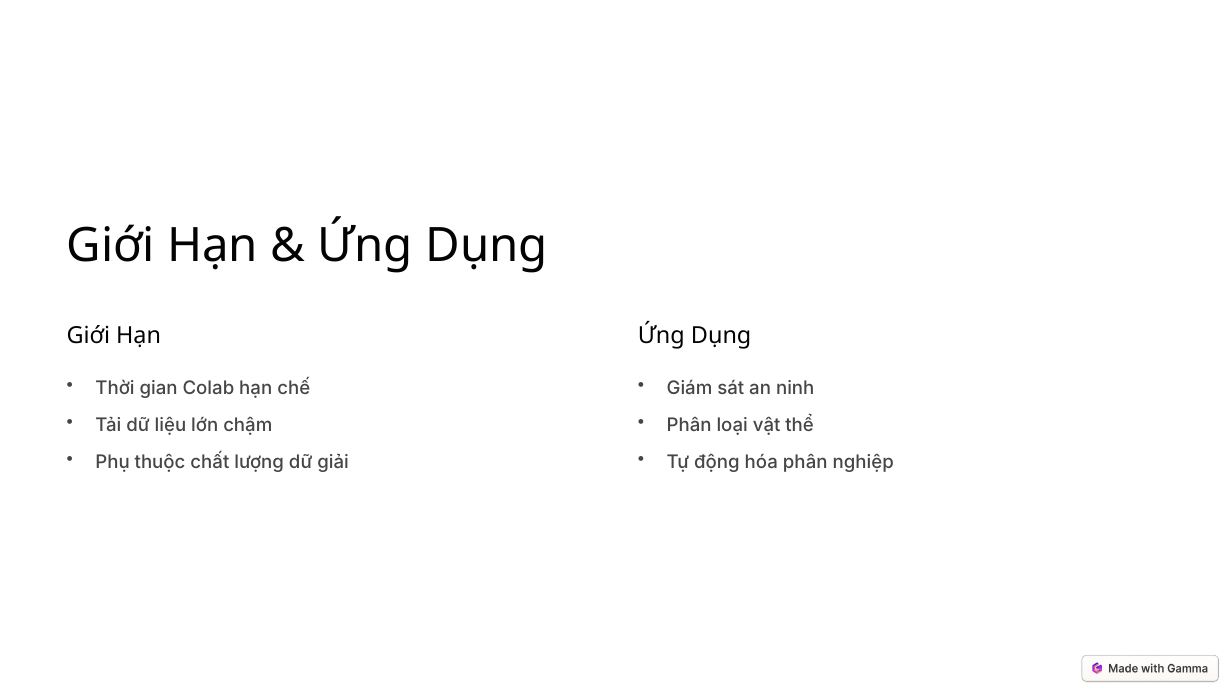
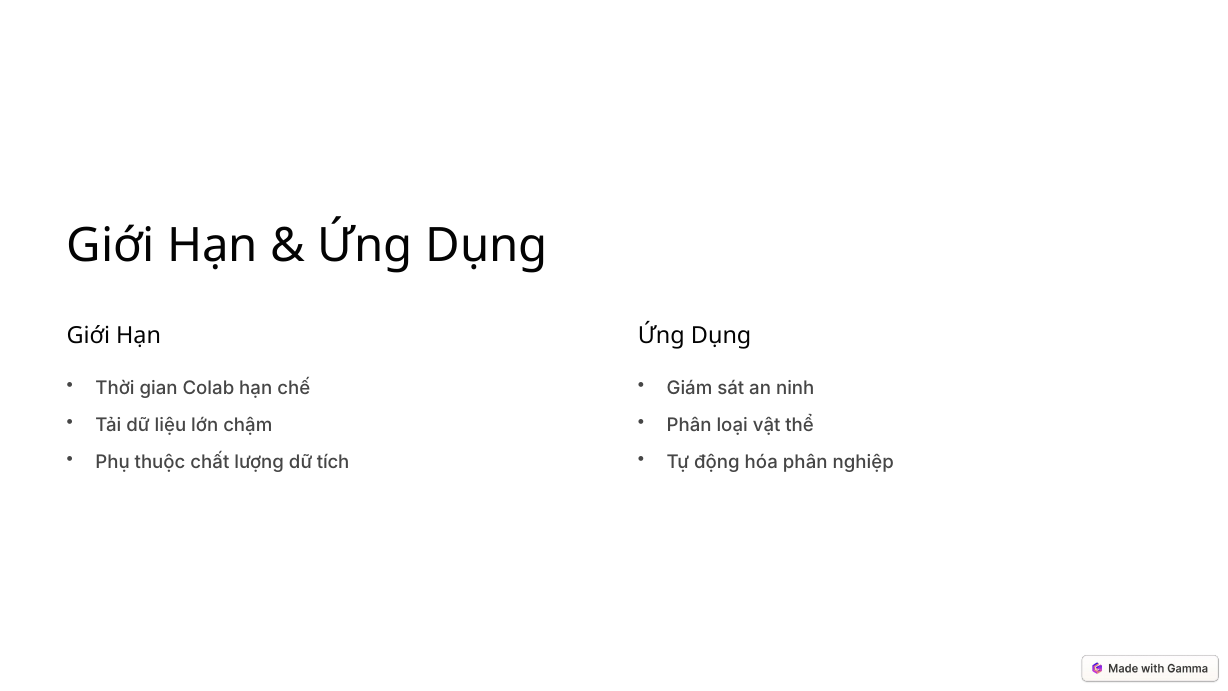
giải: giải -> tích
